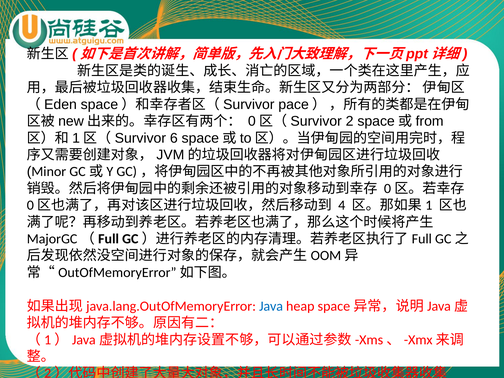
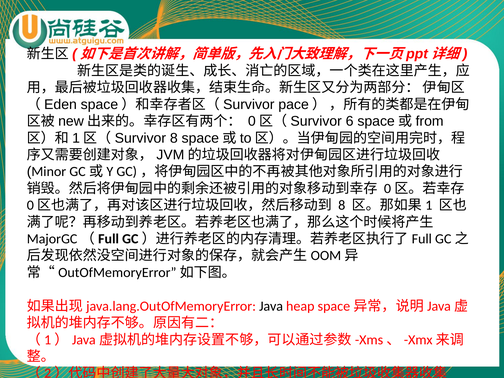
2: 2 -> 6
6 at (174, 138): 6 -> 8
4 at (342, 205): 4 -> 8
Java colour: blue -> black
